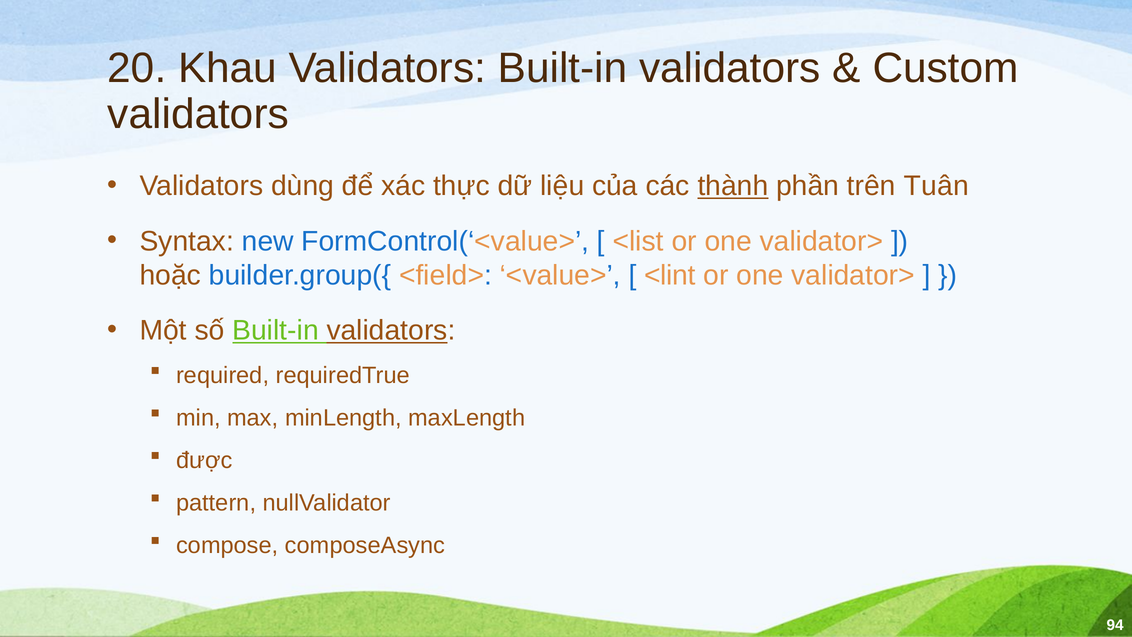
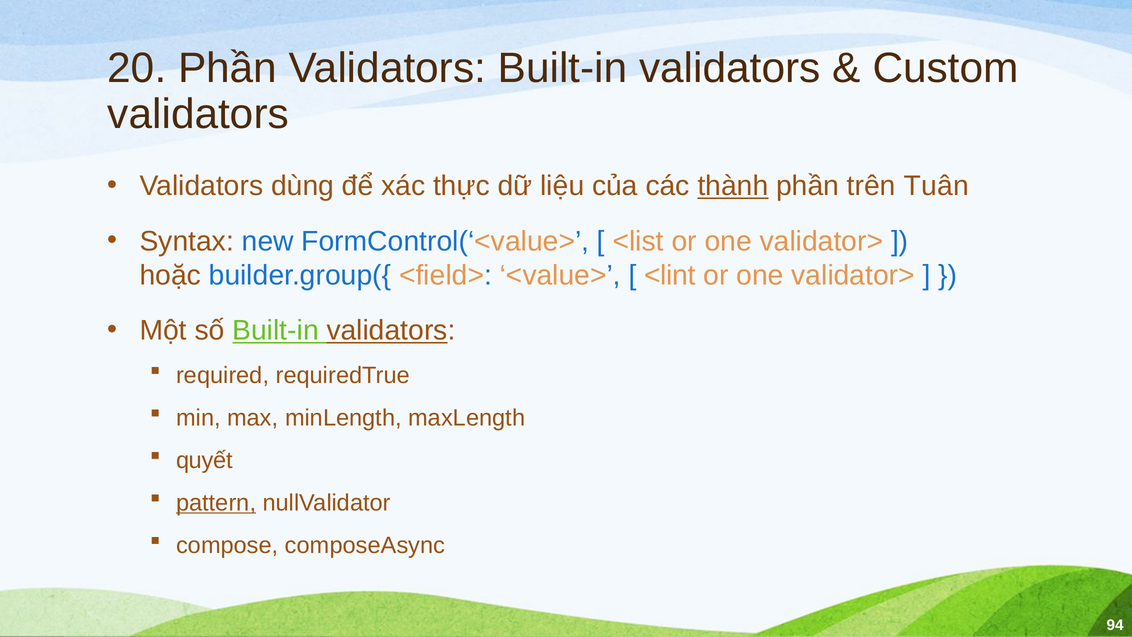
20 Khau: Khau -> Phần
được: được -> quyết
pattern underline: none -> present
